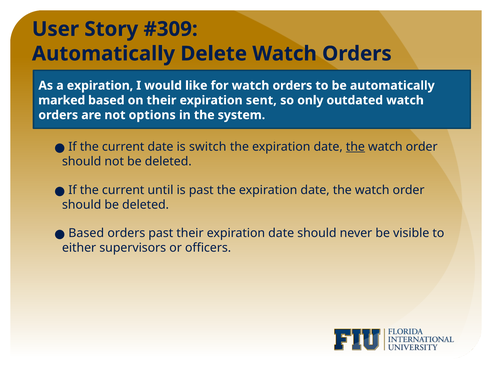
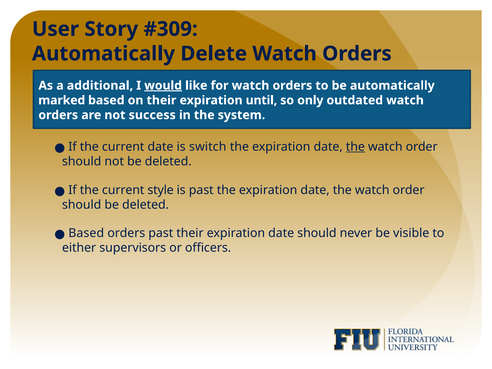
a expiration: expiration -> additional
would underline: none -> present
sent: sent -> until
options: options -> success
until: until -> style
